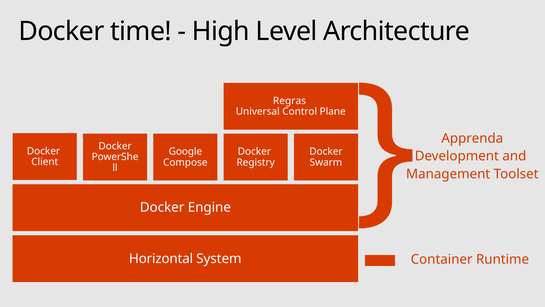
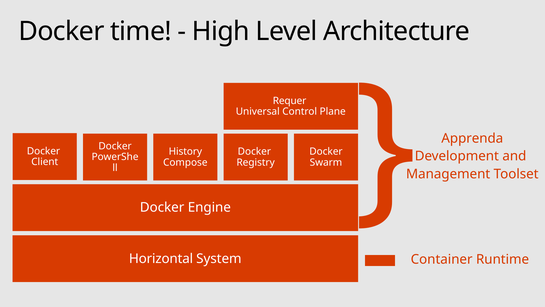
Regras: Regras -> Requer
Google: Google -> History
